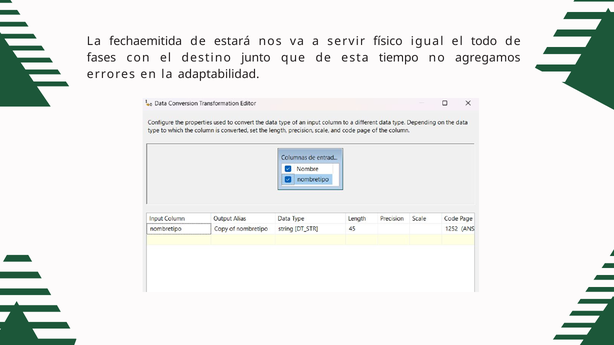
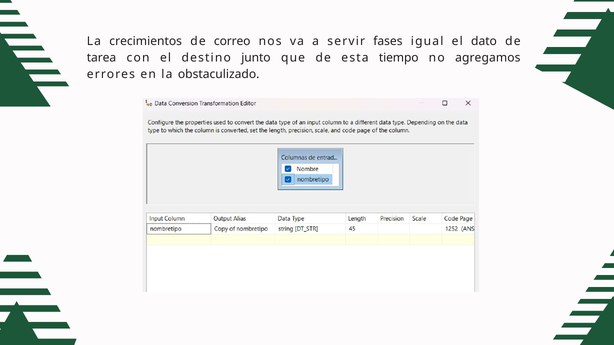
fechaemitida: fechaemitida -> crecimientos
estará: estará -> correo
físico: físico -> fases
todo: todo -> dato
fases: fases -> tarea
adaptabilidad: adaptabilidad -> obstaculizado
